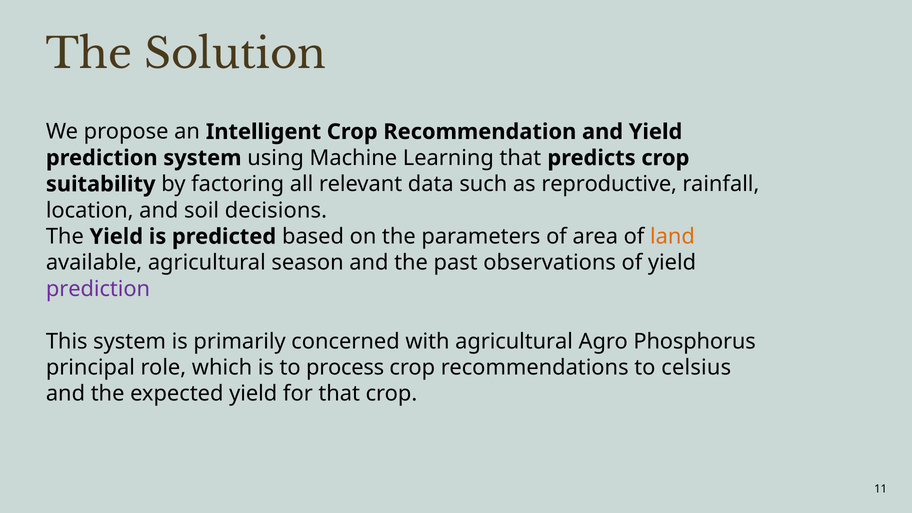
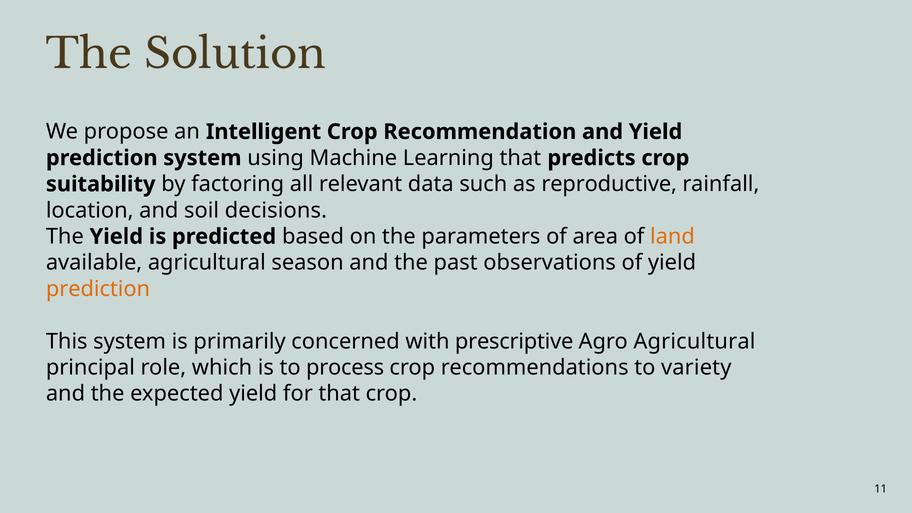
prediction at (98, 289) colour: purple -> orange
with agricultural: agricultural -> prescriptive
Agro Phosphorus: Phosphorus -> Agricultural
celsius: celsius -> variety
